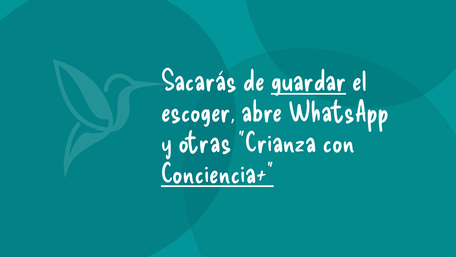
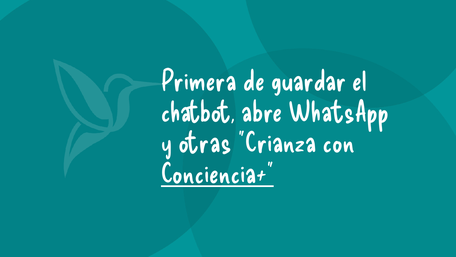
Sacarás: Sacarás -> Primera
guardar underline: present -> none
escoger: escoger -> chatbot
